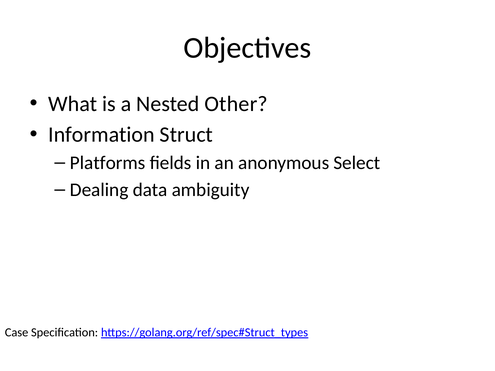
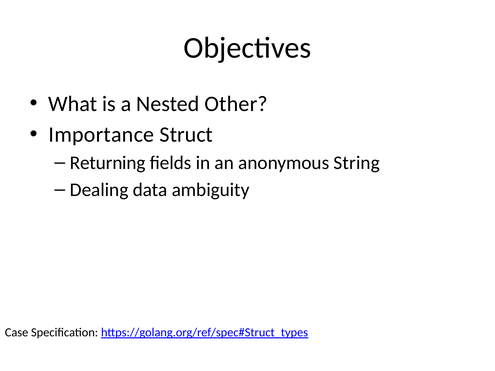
Information: Information -> Importance
Platforms: Platforms -> Returning
Select: Select -> String
